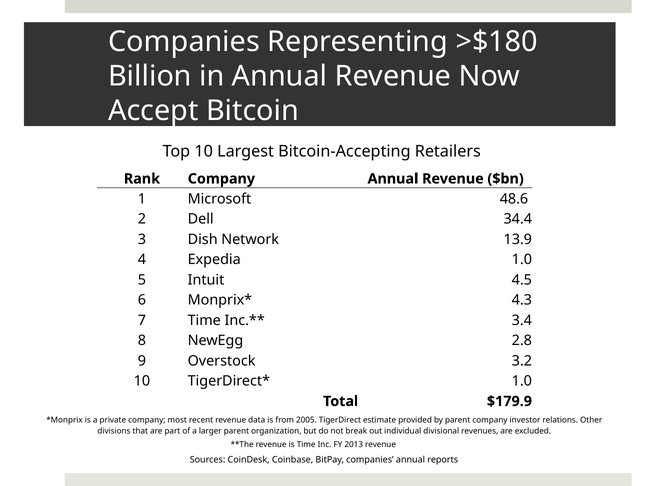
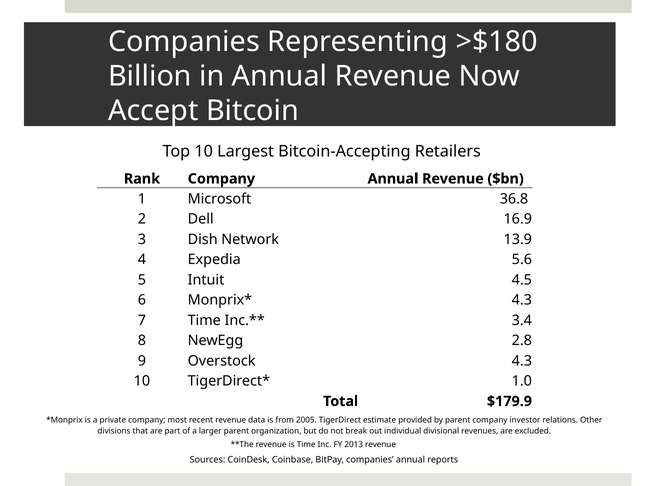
48.6: 48.6 -> 36.8
34.4: 34.4 -> 16.9
Expedia 1.0: 1.0 -> 5.6
Overstock 3.2: 3.2 -> 4.3
